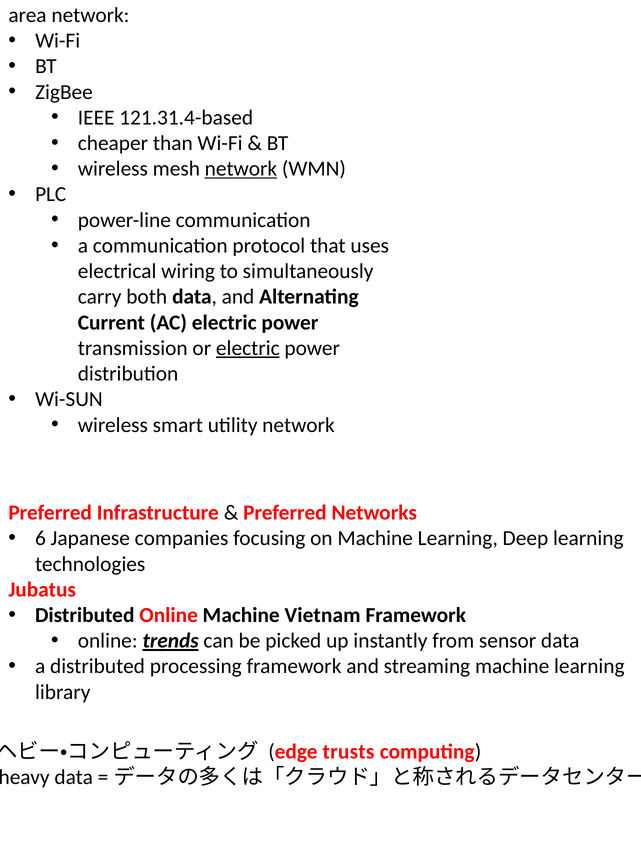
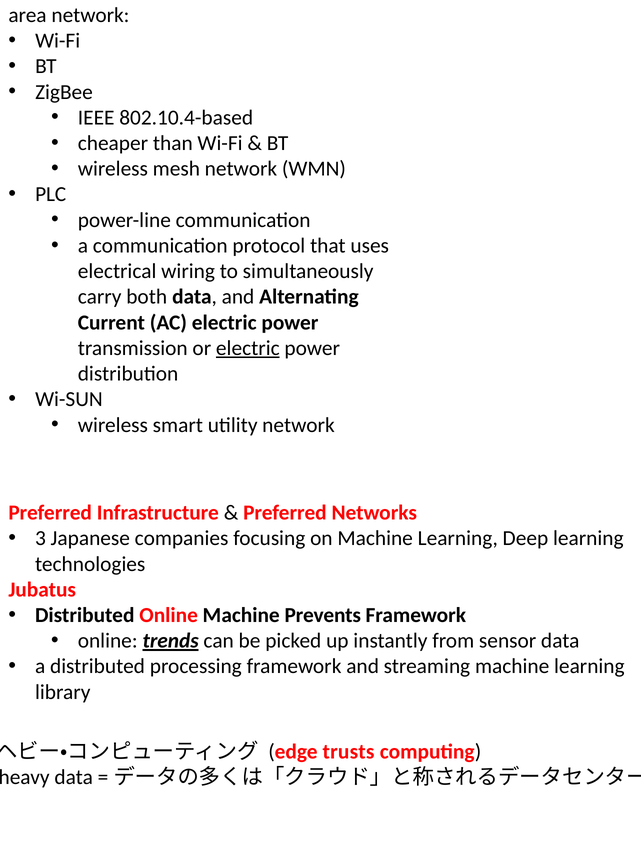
121.31.4-based: 121.31.4-based -> 802.10.4-based
network at (241, 169) underline: present -> none
6: 6 -> 3
Vietnam: Vietnam -> Prevents
